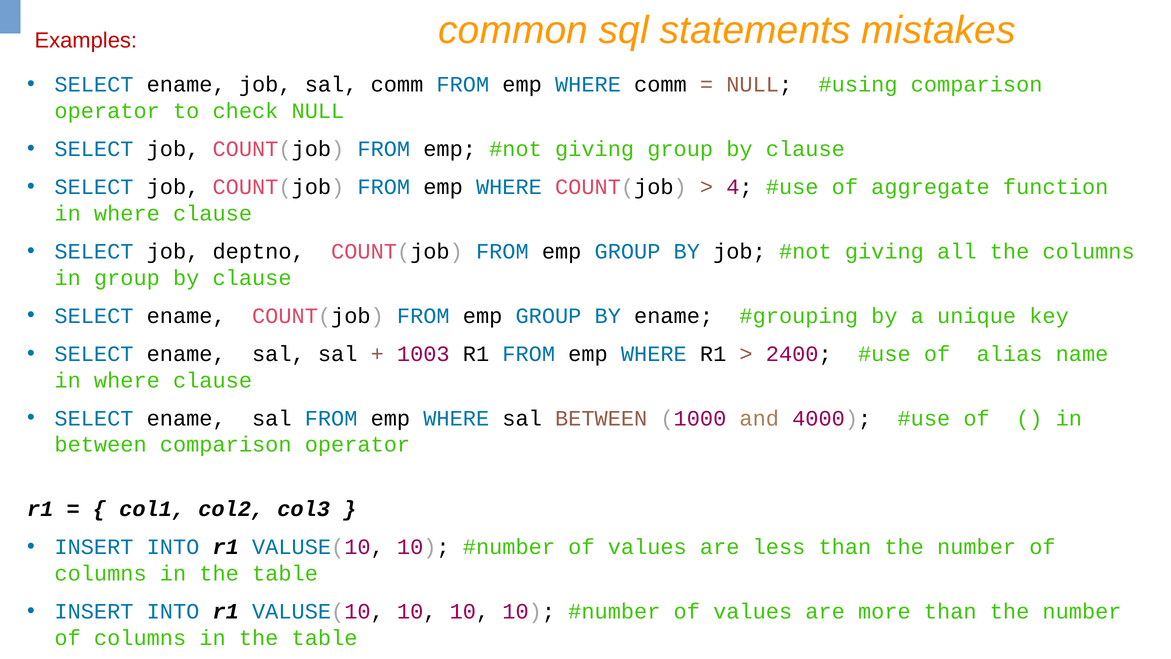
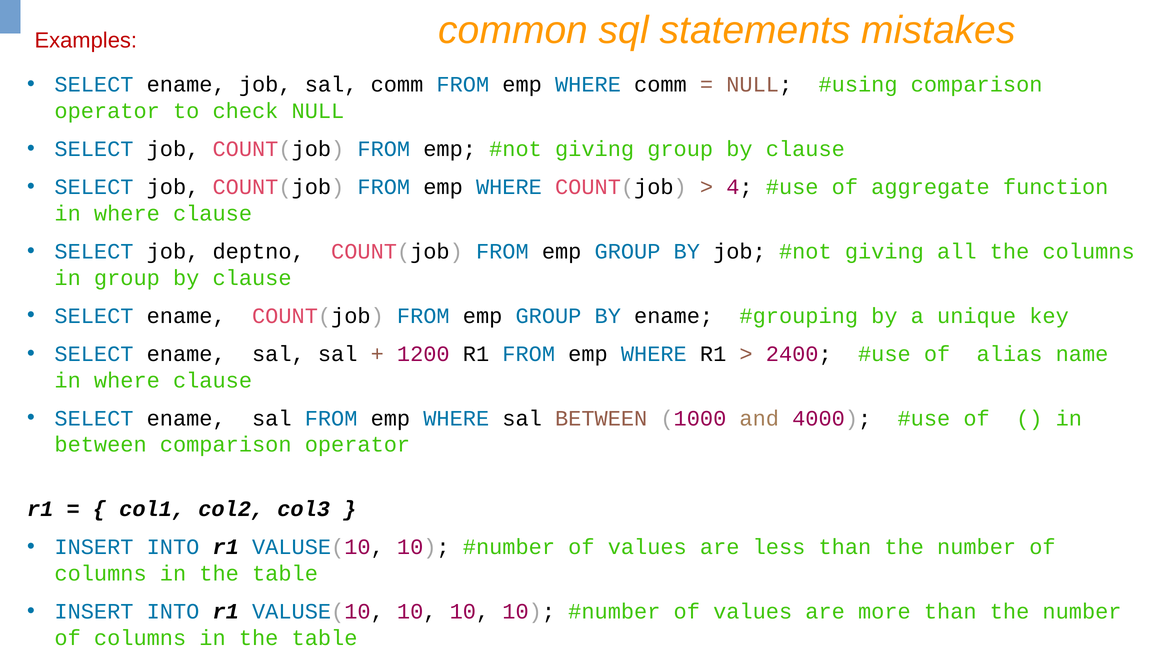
1003: 1003 -> 1200
